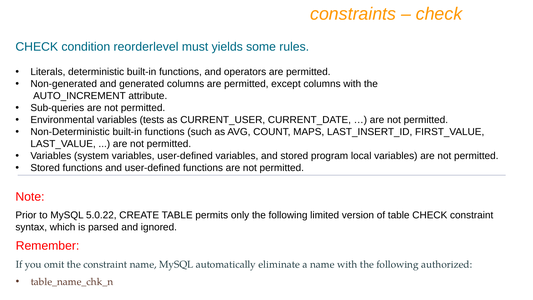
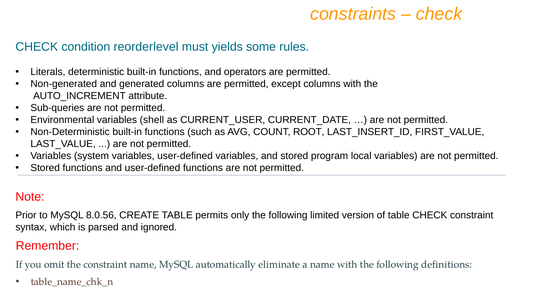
tests: tests -> shell
MAPS: MAPS -> ROOT
5.0.22: 5.0.22 -> 8.0.56
authorized: authorized -> definitions
